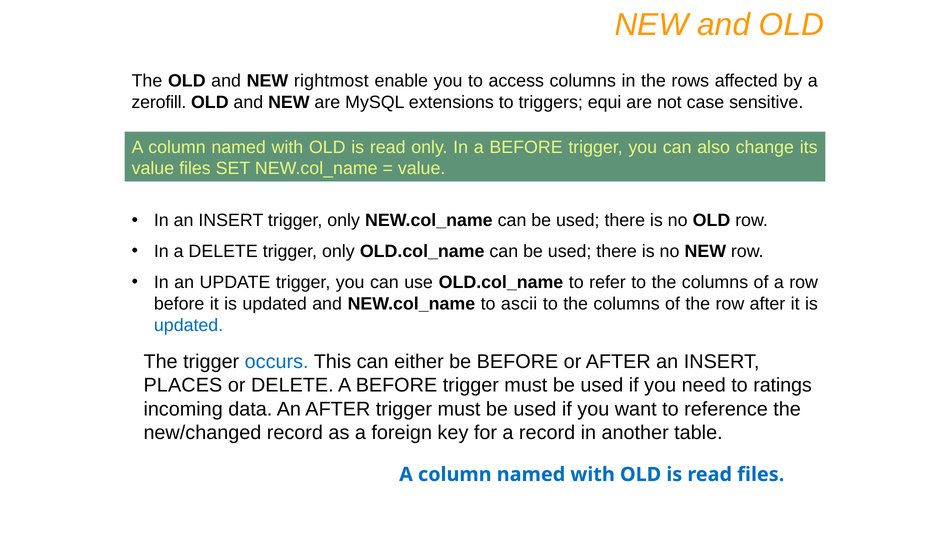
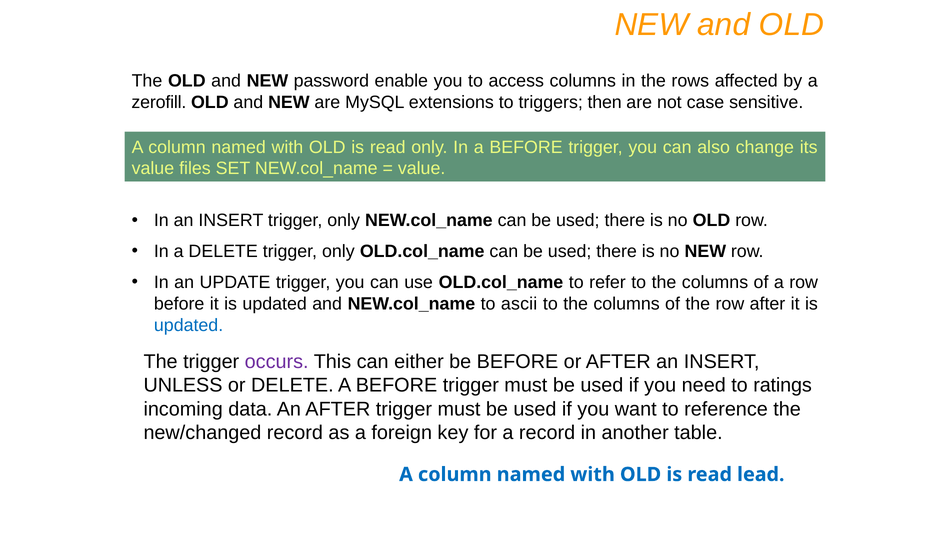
rightmost: rightmost -> password
equi: equi -> then
occurs colour: blue -> purple
PLACES: PLACES -> UNLESS
read files: files -> lead
